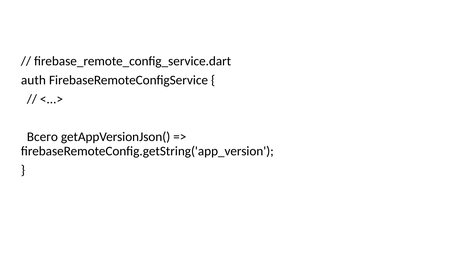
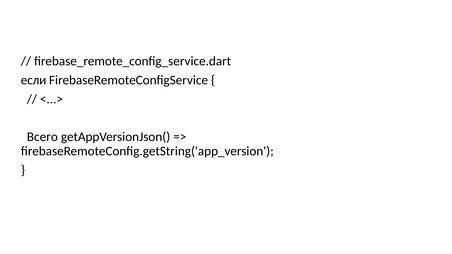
auth: auth -> если
